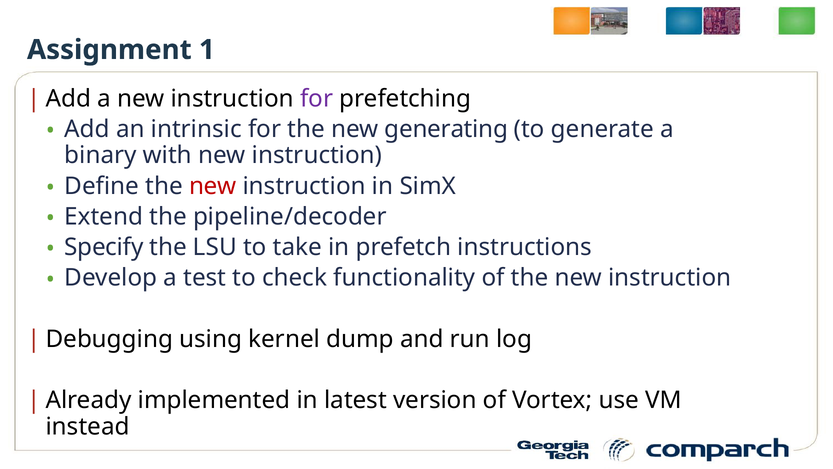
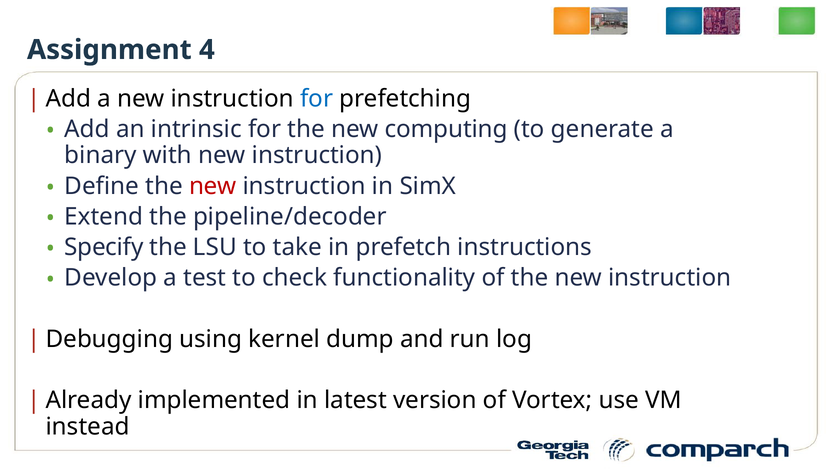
1: 1 -> 4
for at (317, 99) colour: purple -> blue
generating: generating -> computing
